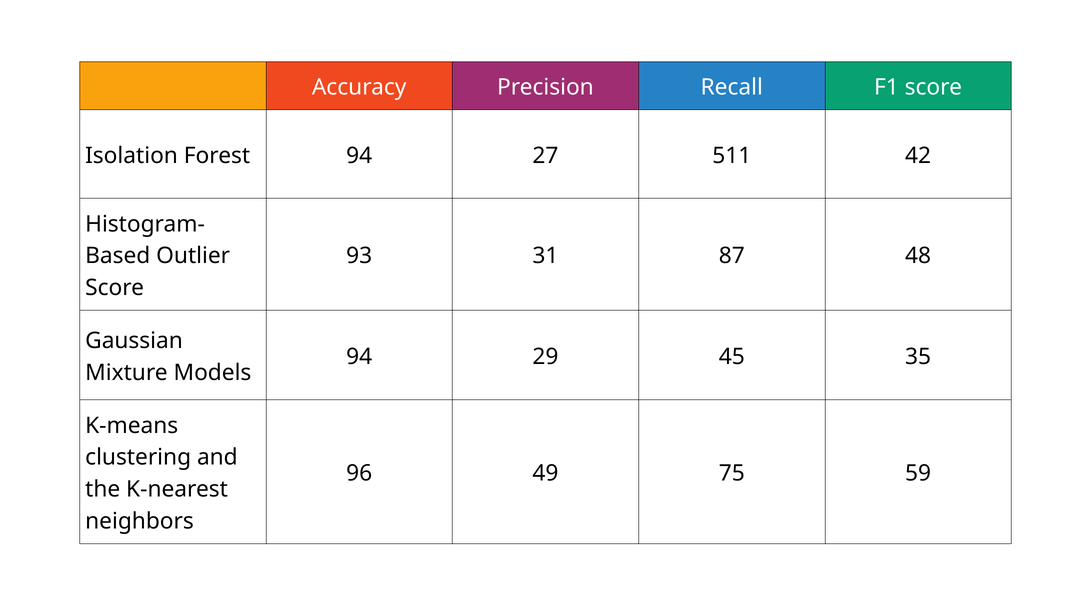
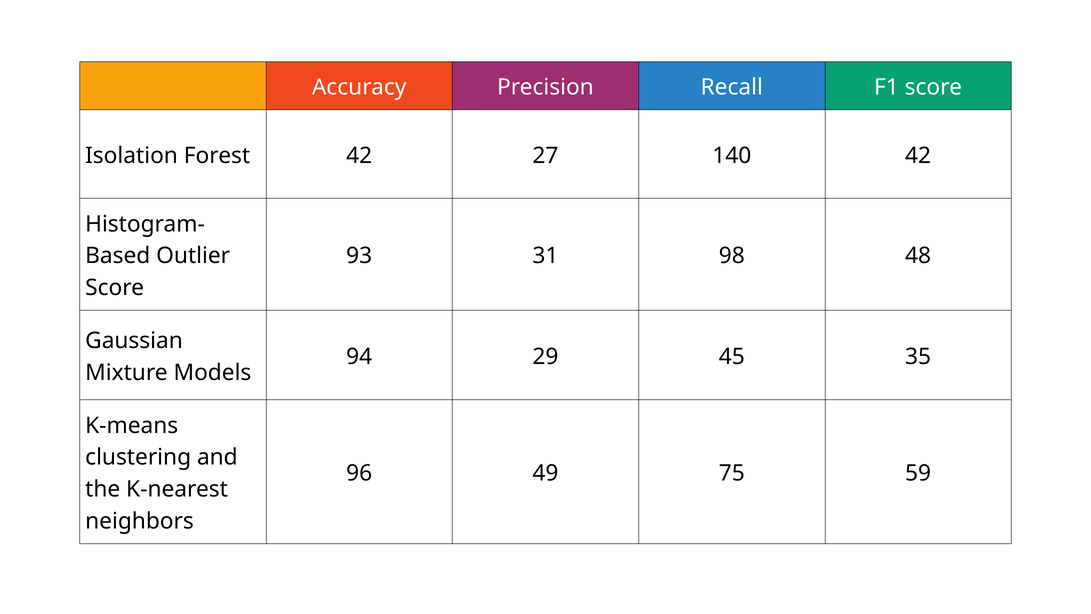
Forest 94: 94 -> 42
511: 511 -> 140
87: 87 -> 98
